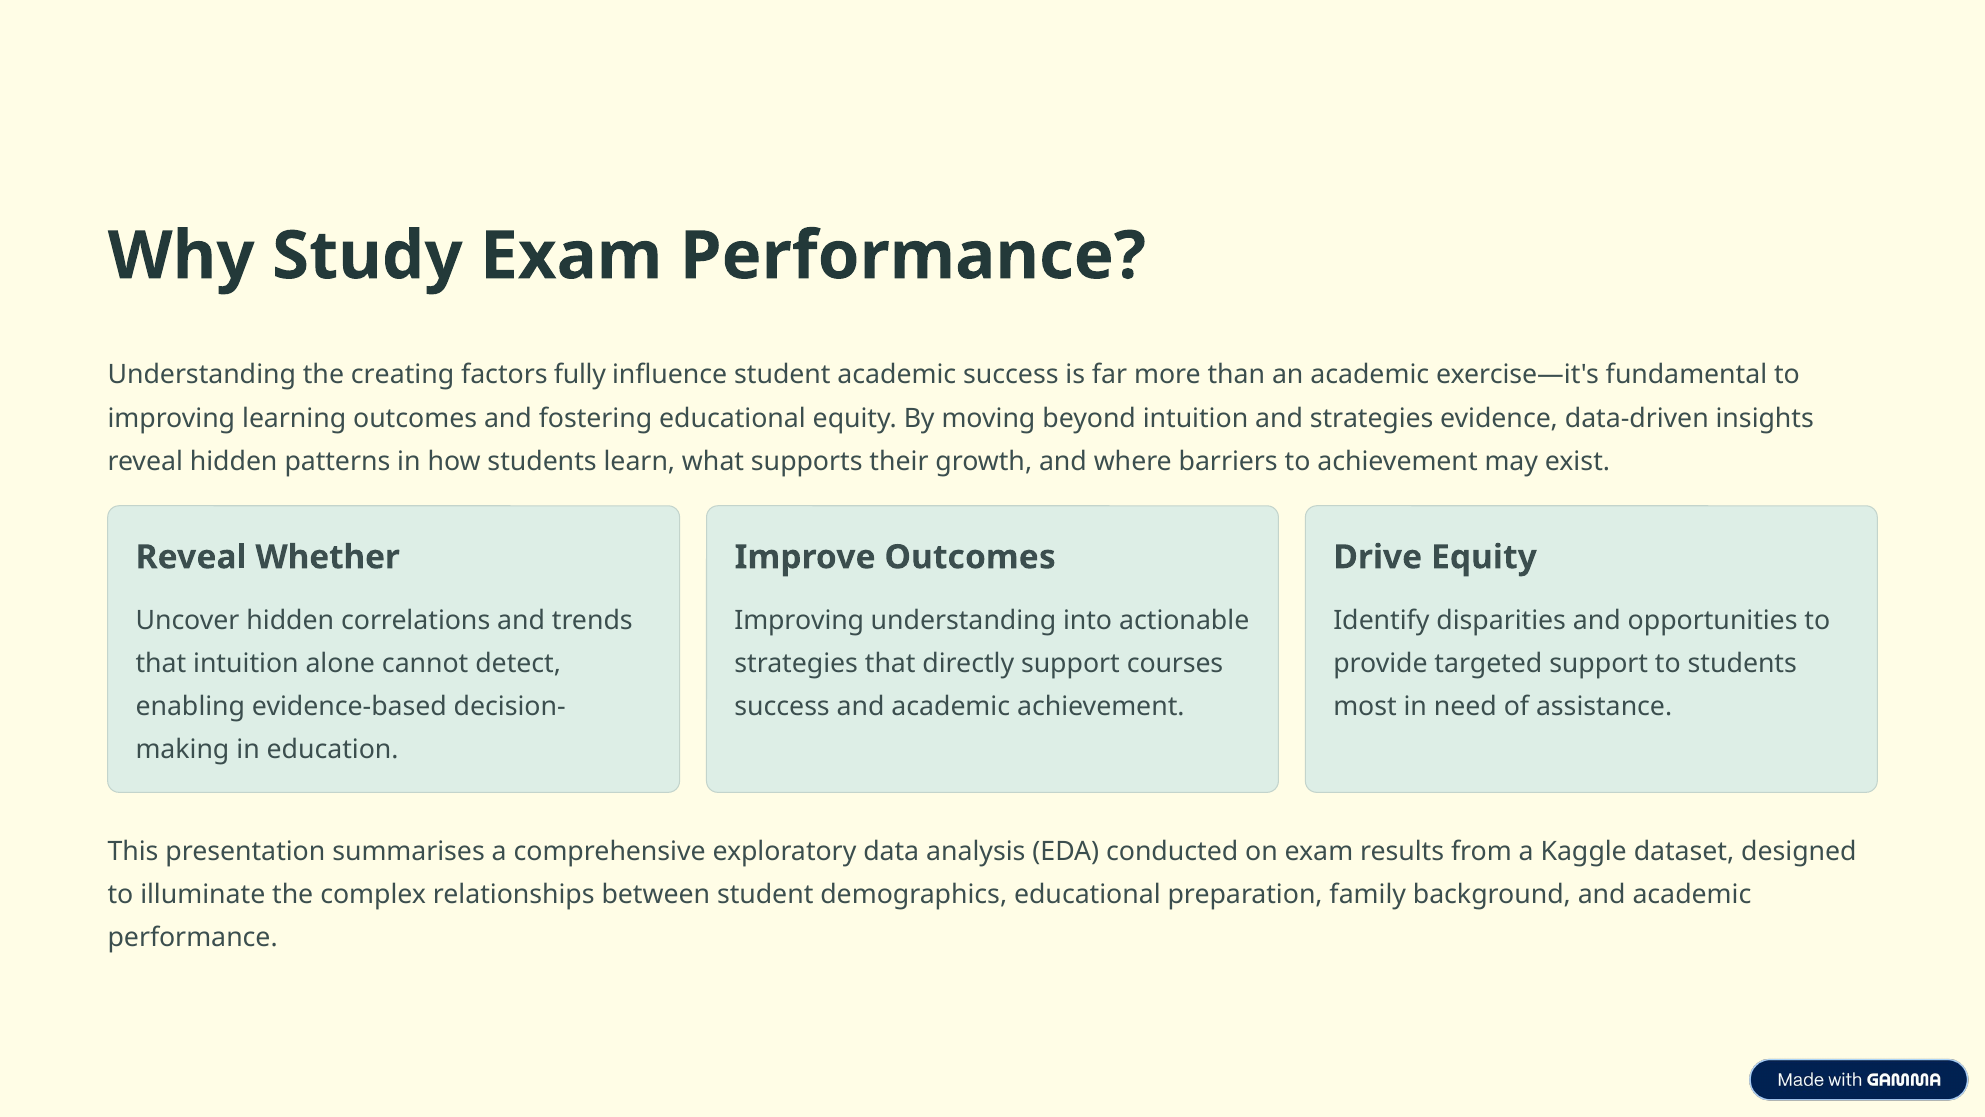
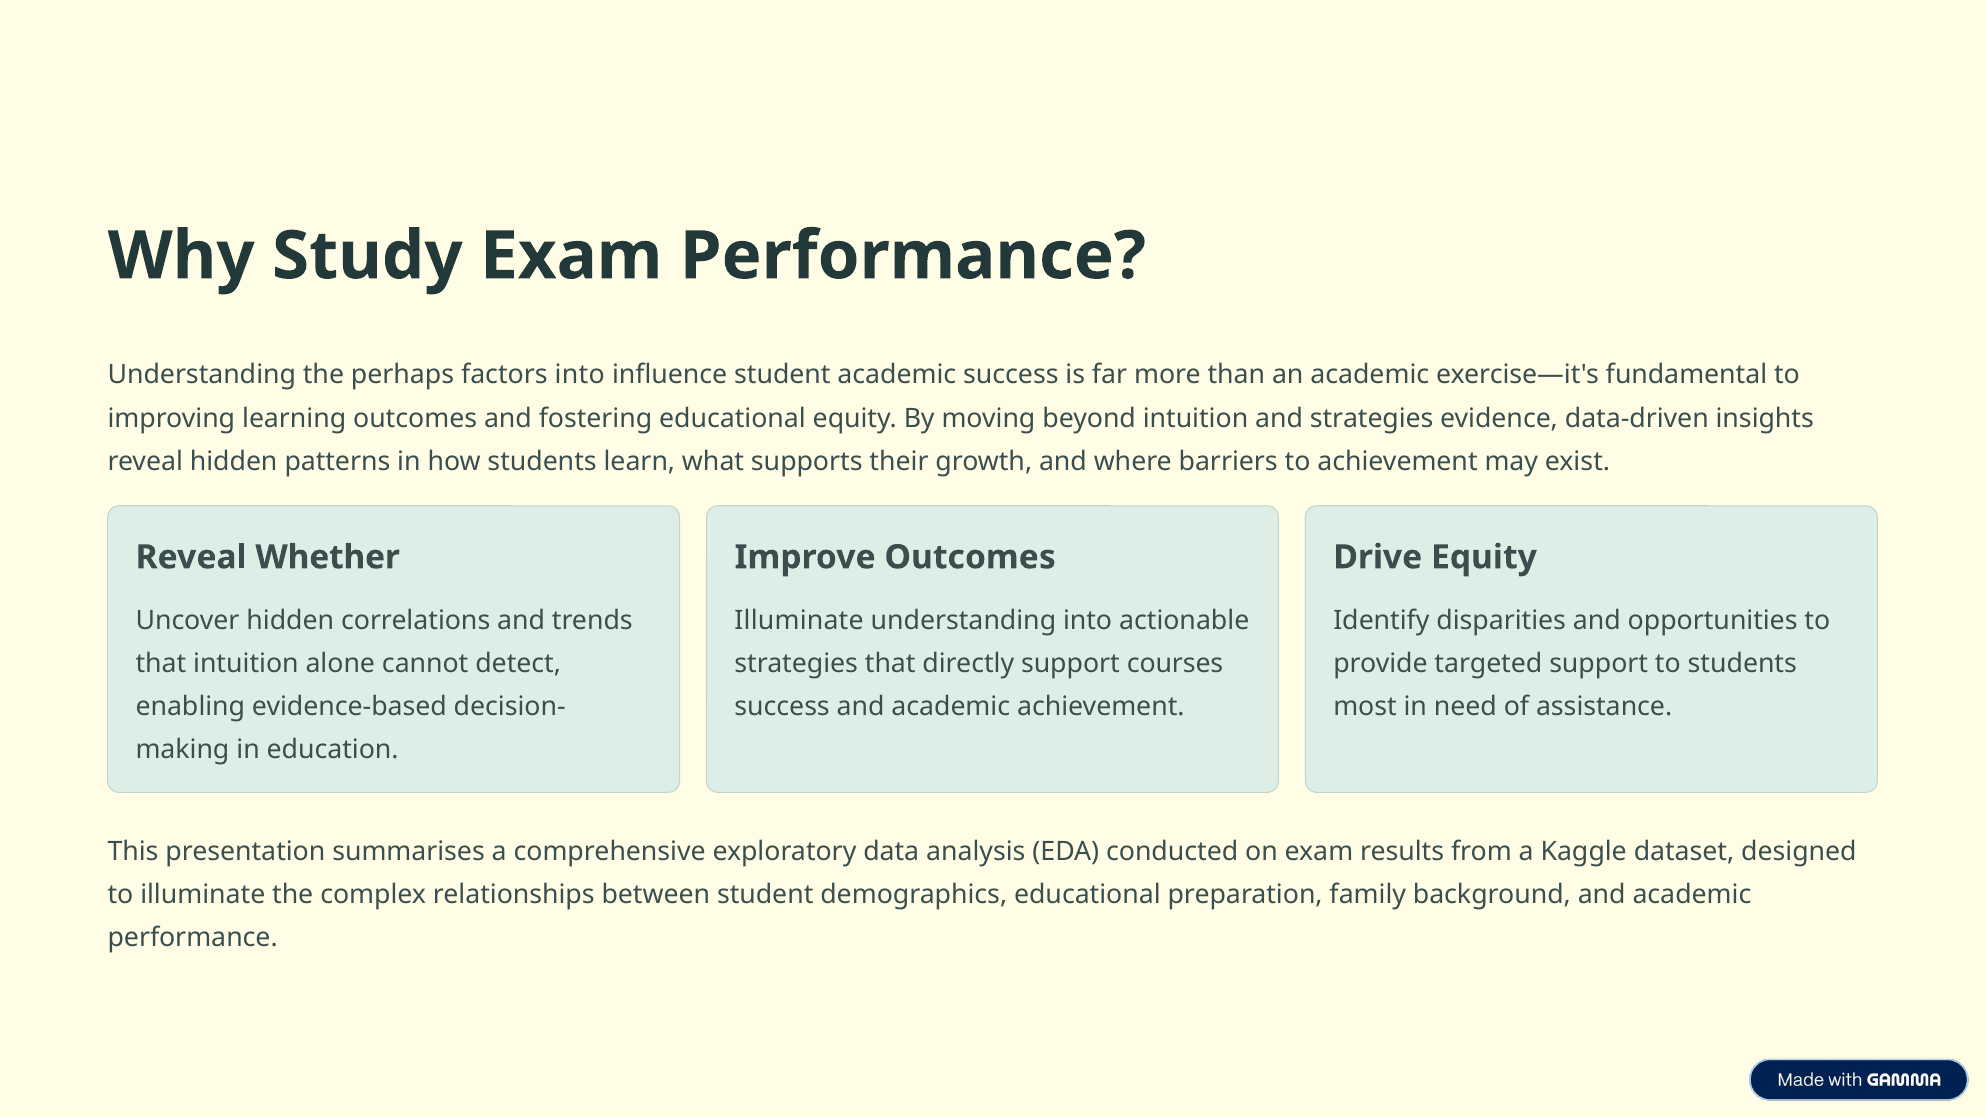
creating: creating -> perhaps
factors fully: fully -> into
Improving at (799, 621): Improving -> Illuminate
